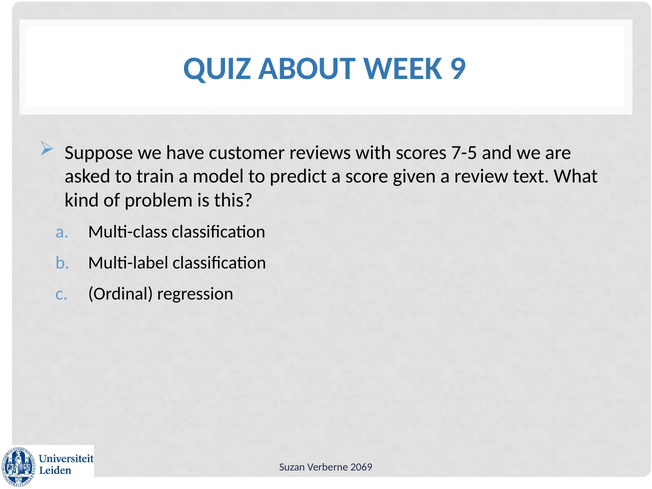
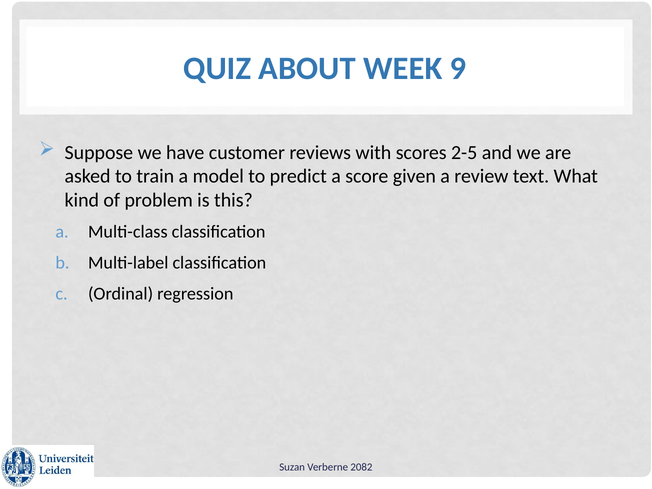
7-5: 7-5 -> 2-5
2069: 2069 -> 2082
